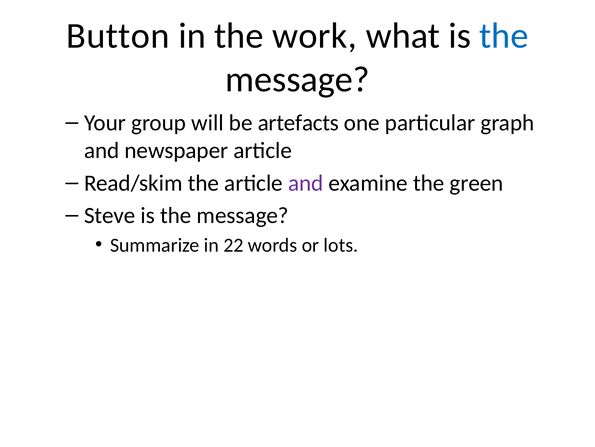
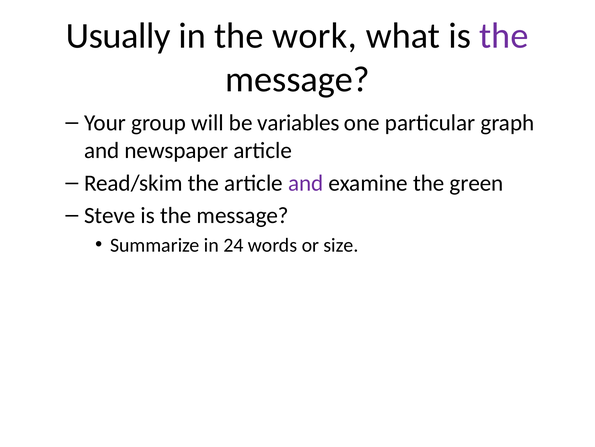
Button: Button -> Usually
the at (504, 36) colour: blue -> purple
artefacts: artefacts -> variables
22: 22 -> 24
lots: lots -> size
